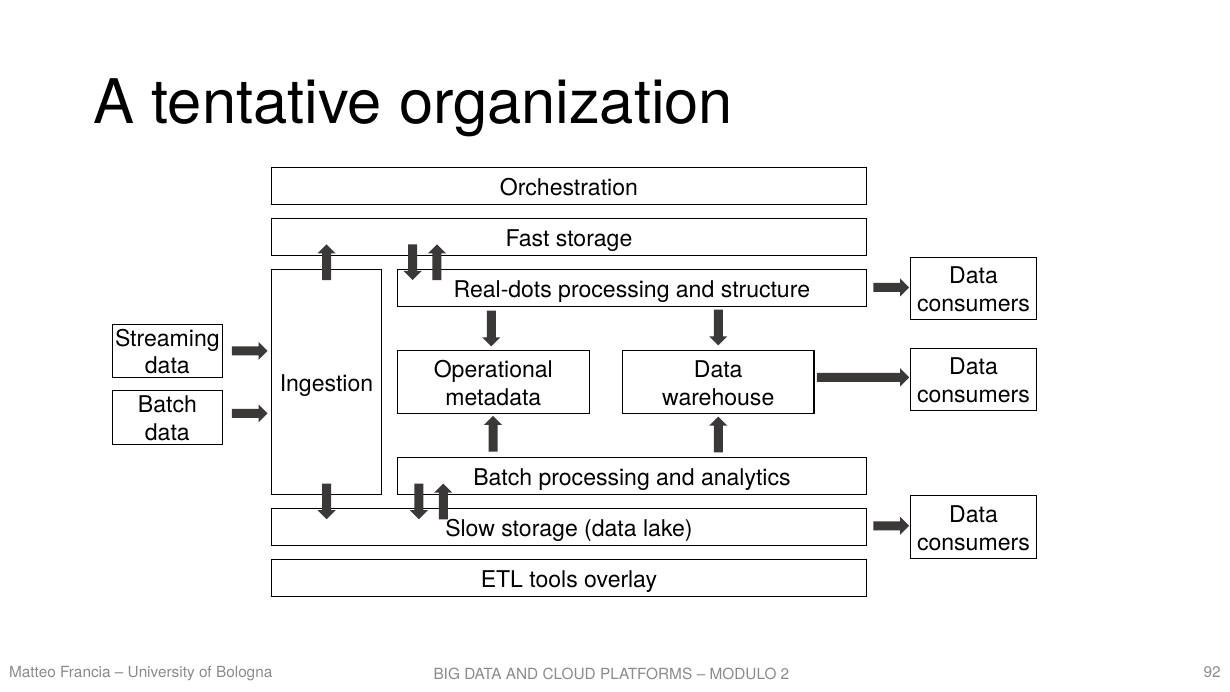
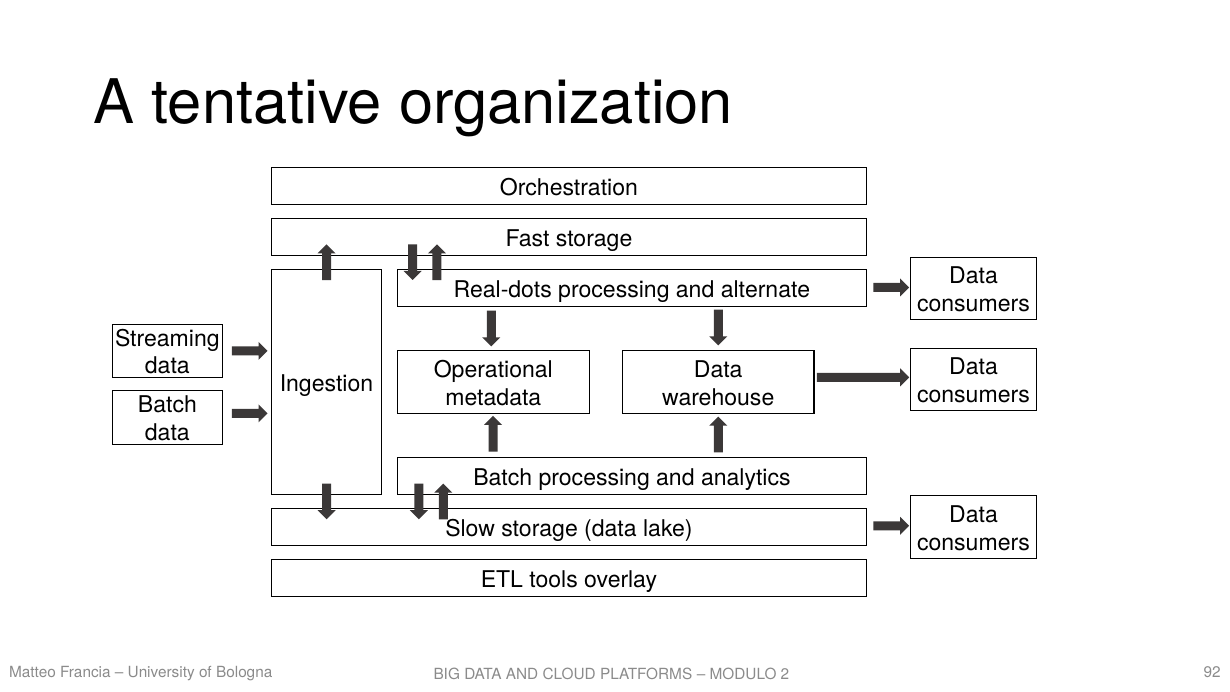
structure: structure -> alternate
